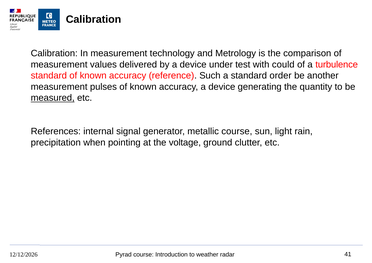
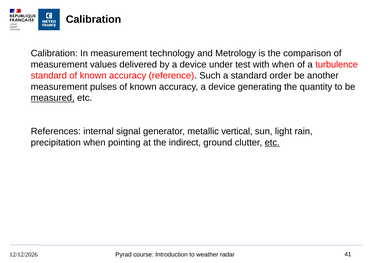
with could: could -> when
metallic course: course -> vertical
voltage: voltage -> indirect
etc at (272, 142) underline: none -> present
